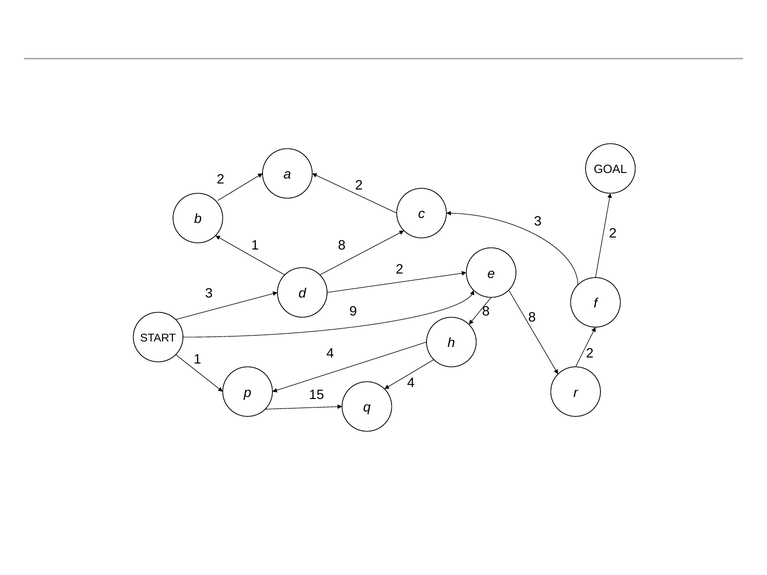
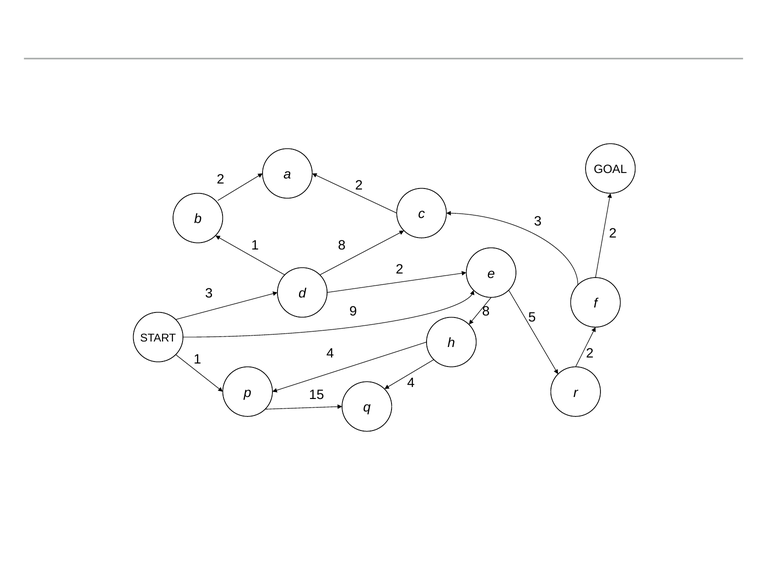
9 8: 8 -> 5
